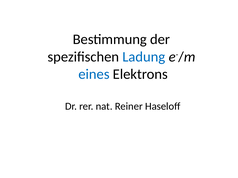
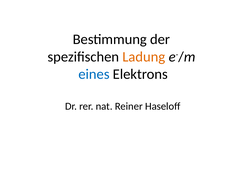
Ladung colour: blue -> orange
